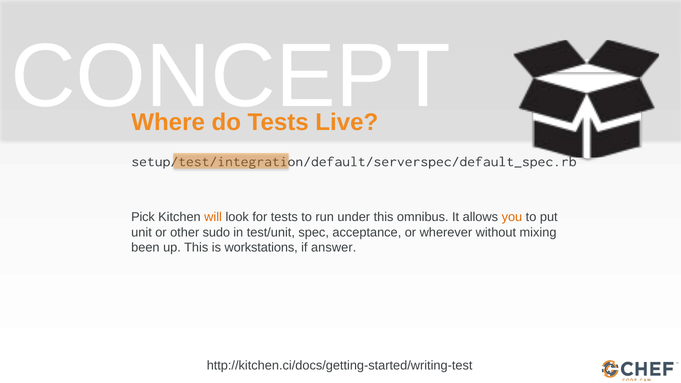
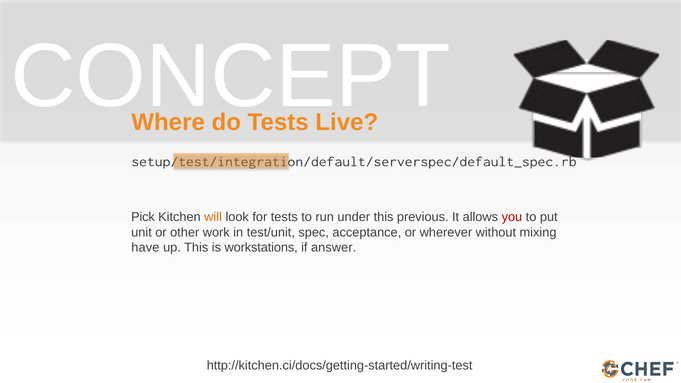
omnibus: omnibus -> previous
you colour: orange -> red
sudo: sudo -> work
been: been -> have
